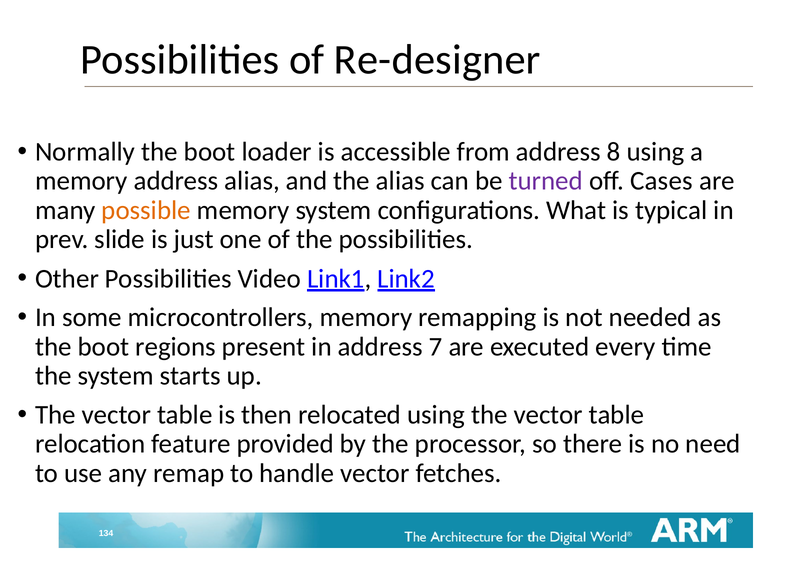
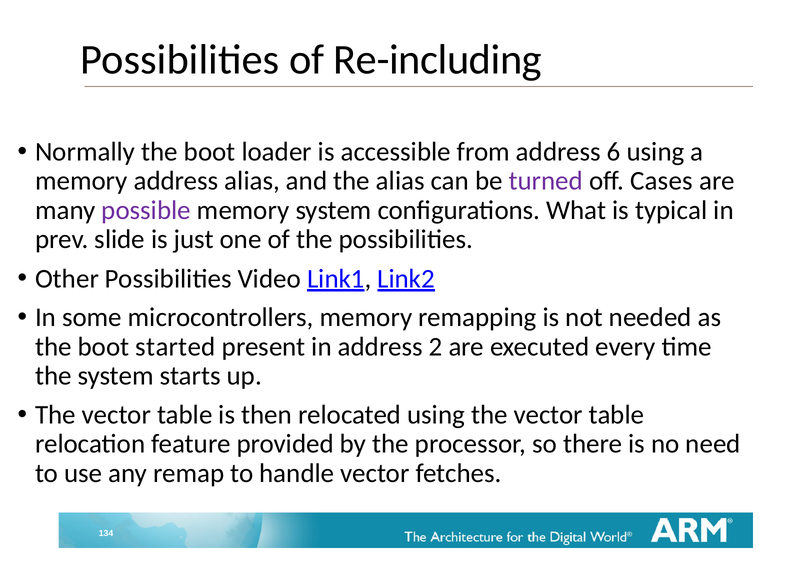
Re-designer: Re-designer -> Re-including
8: 8 -> 6
possible colour: orange -> purple
regions: regions -> started
7: 7 -> 2
